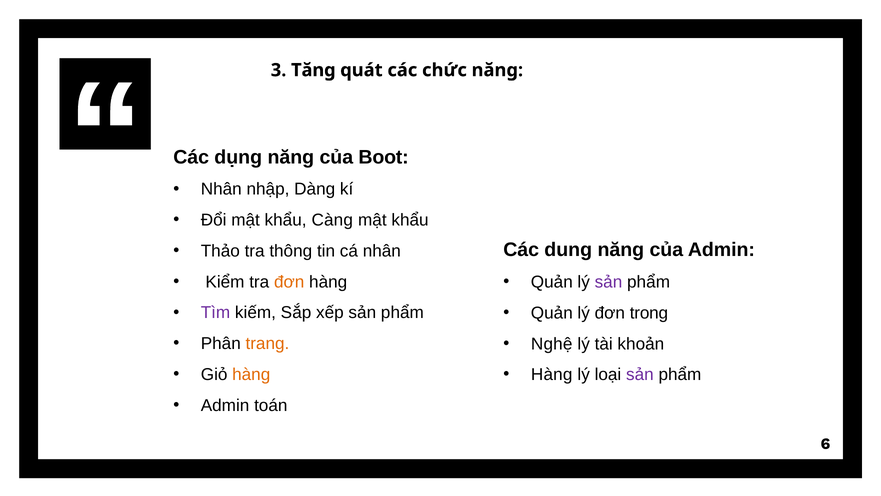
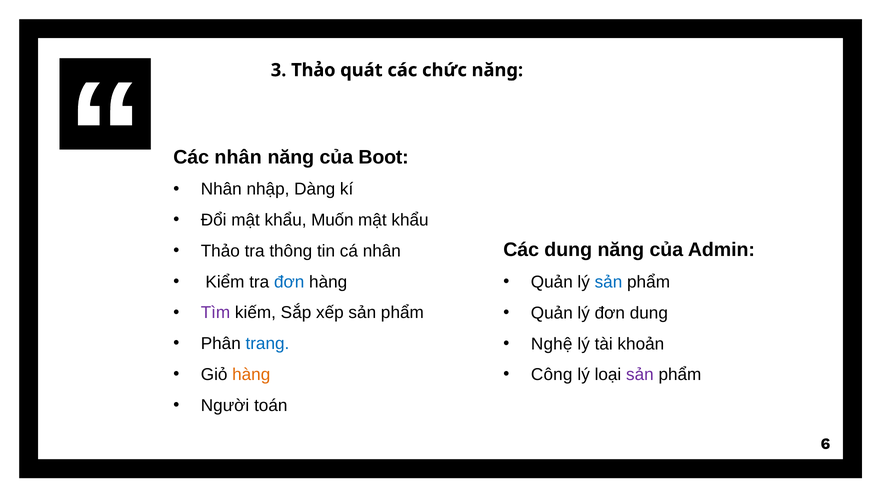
3 Tăng: Tăng -> Thảo
Các dụng: dụng -> nhân
Càng: Càng -> Muốn
đơn at (289, 282) colour: orange -> blue
sản at (608, 282) colour: purple -> blue
đơn trong: trong -> dung
trang colour: orange -> blue
Hàng at (552, 374): Hàng -> Công
Admin at (225, 405): Admin -> Người
